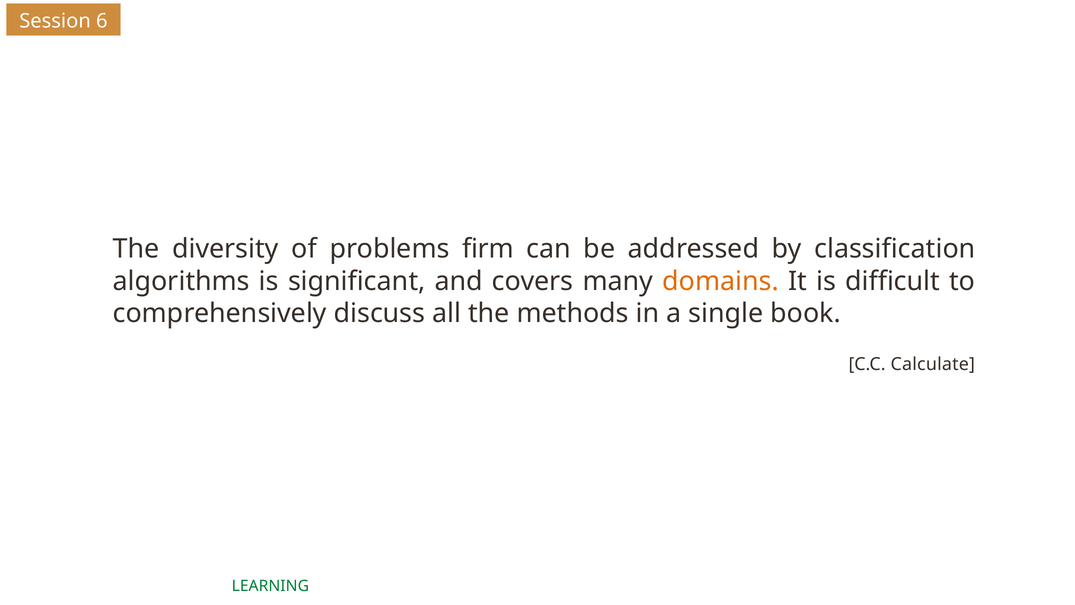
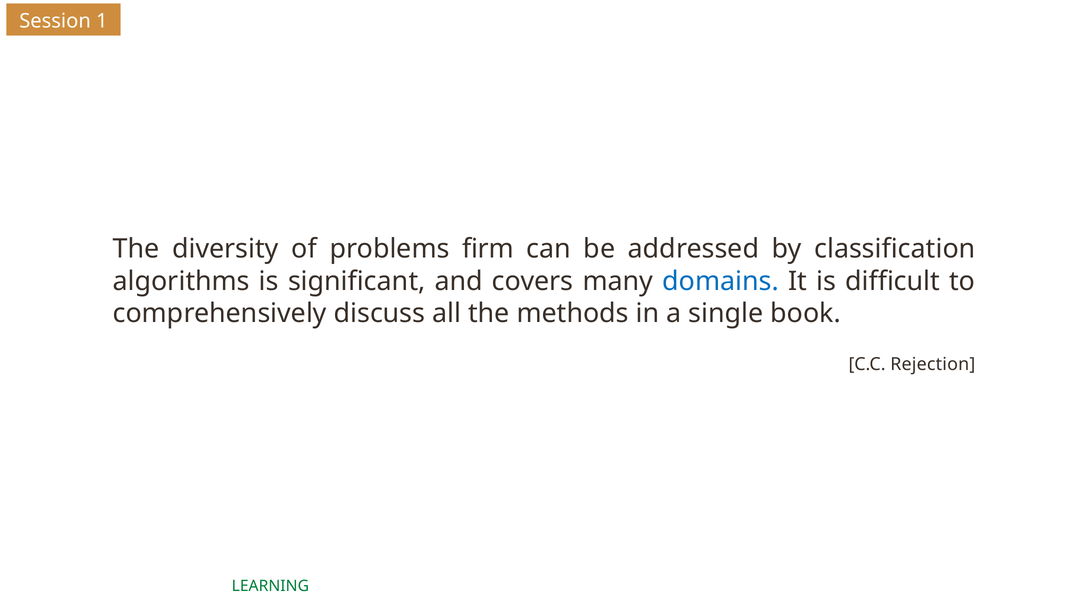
6: 6 -> 1
domains colour: orange -> blue
Calculate: Calculate -> Rejection
